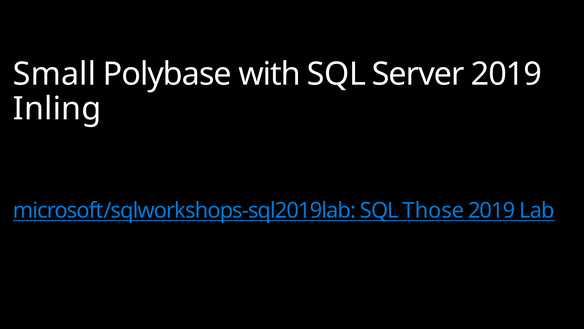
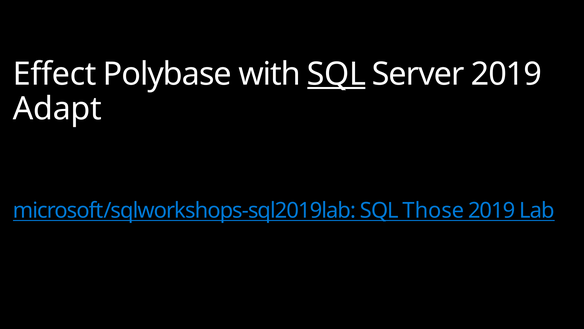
Small: Small -> Effect
SQL at (337, 74) underline: none -> present
Inling: Inling -> Adapt
